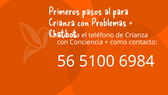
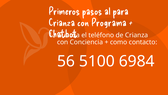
Problemas: Problemas -> Programa
